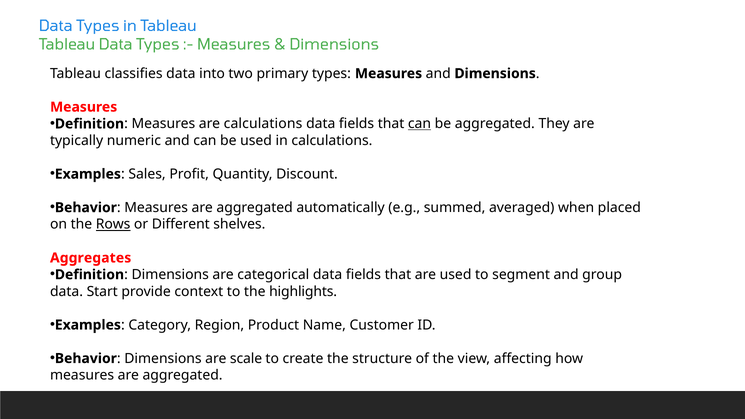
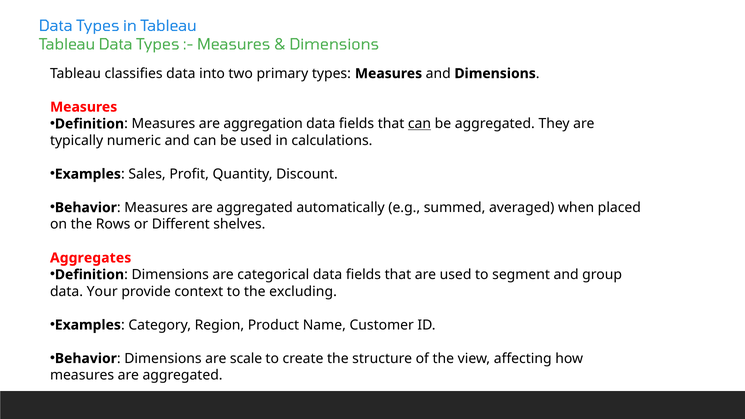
are calculations: calculations -> aggregation
Rows underline: present -> none
Start: Start -> Your
highlights: highlights -> excluding
